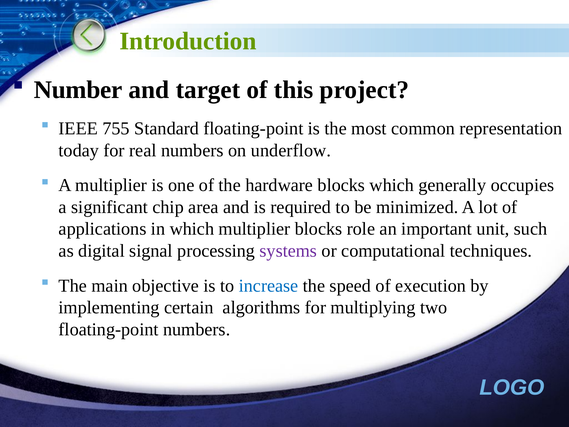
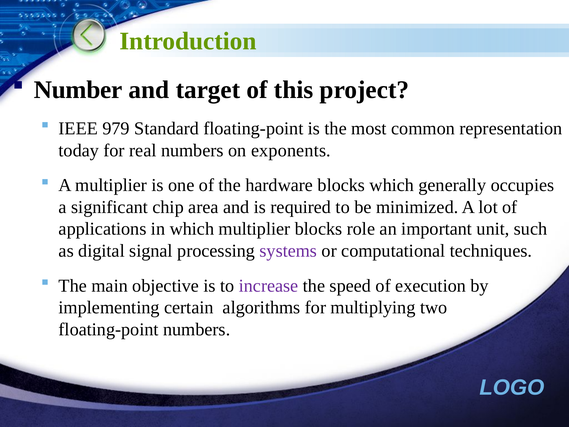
755: 755 -> 979
underflow: underflow -> exponents
increase colour: blue -> purple
